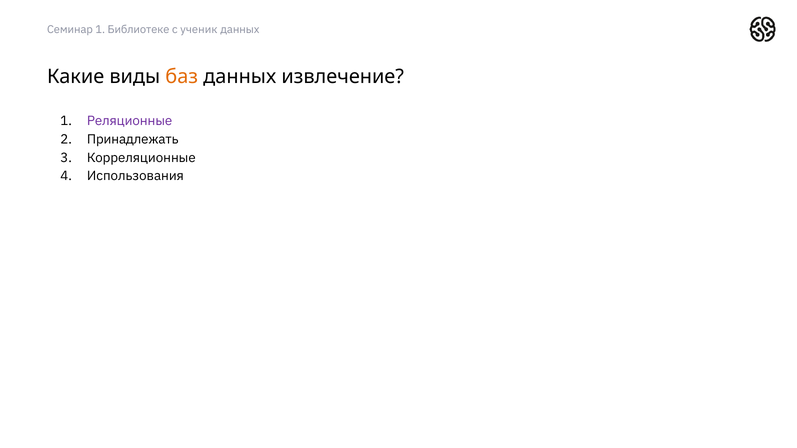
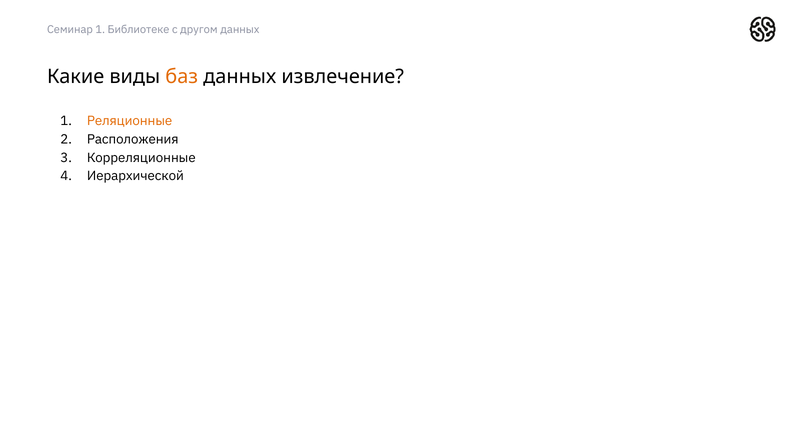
ученик: ученик -> другом
Реляционные colour: purple -> orange
Принадлежать: Принадлежать -> Расположения
Использования: Использования -> Иерархической
